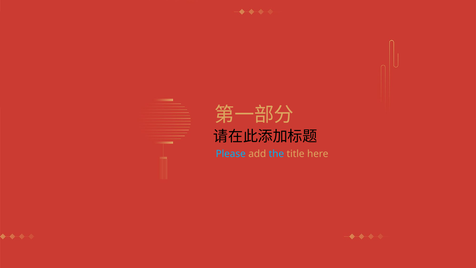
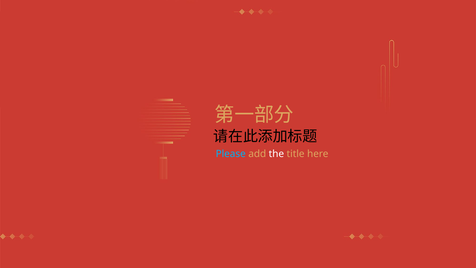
the colour: light blue -> white
